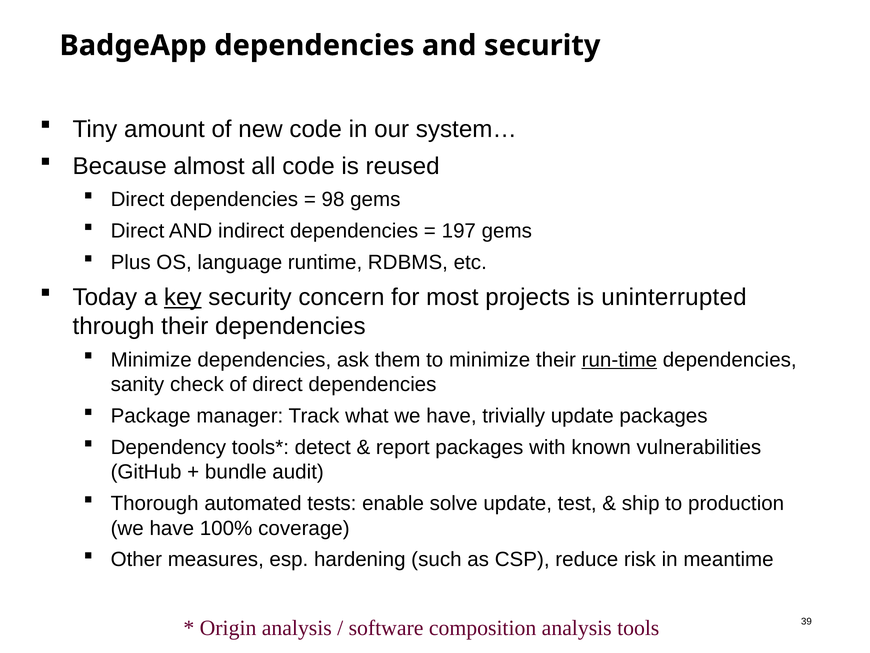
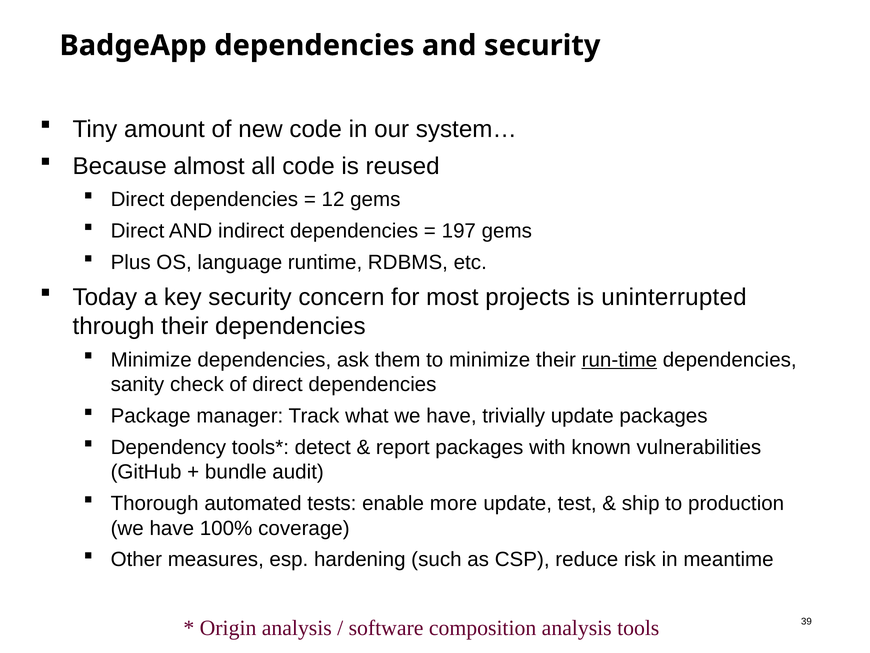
98: 98 -> 12
key underline: present -> none
solve: solve -> more
